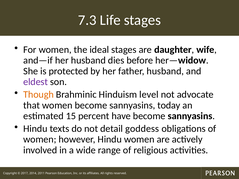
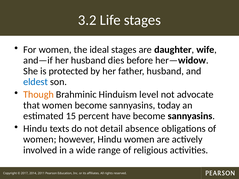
7.3: 7.3 -> 3.2
eldest colour: purple -> blue
goddess: goddess -> absence
